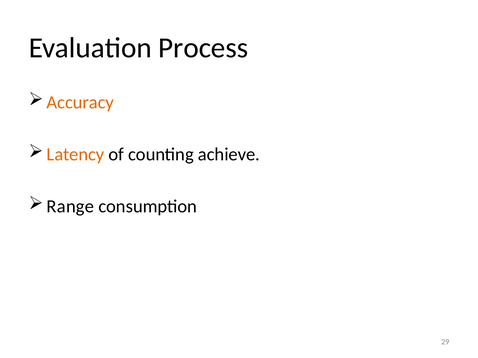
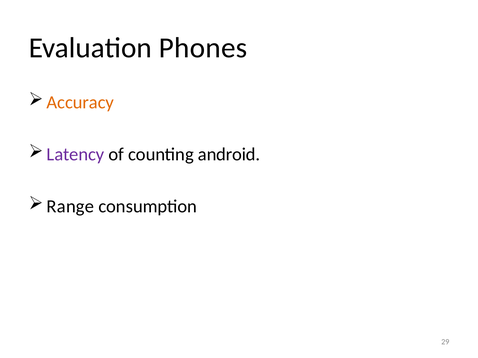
Process: Process -> Phones
Latency colour: orange -> purple
achieve: achieve -> android
